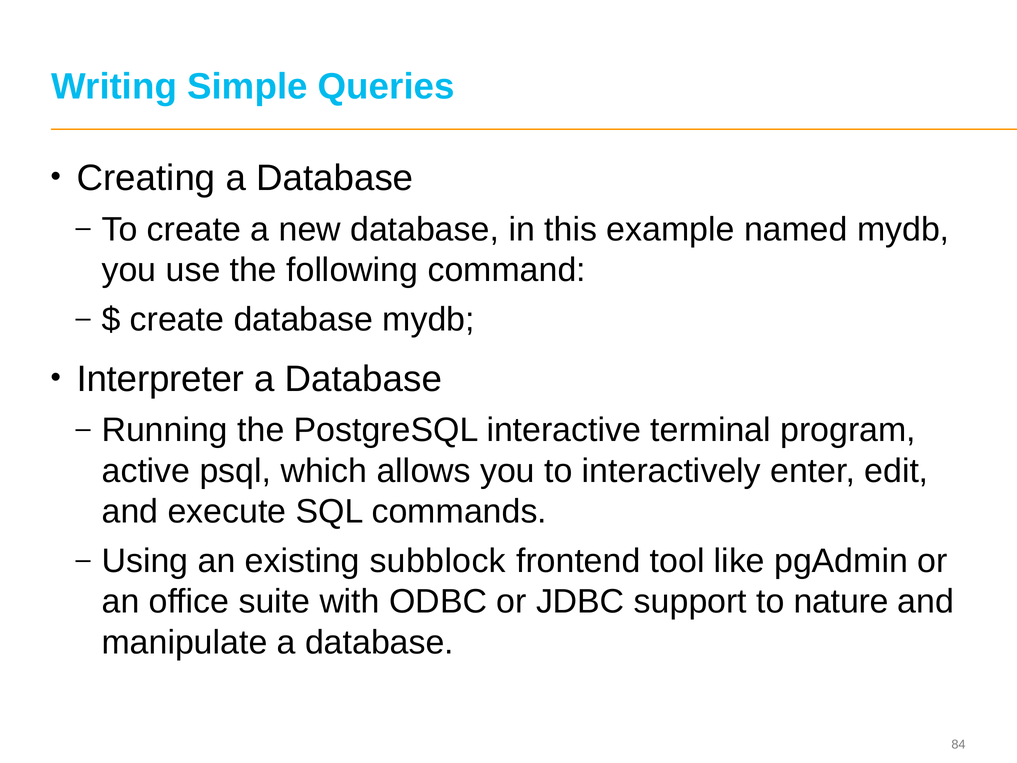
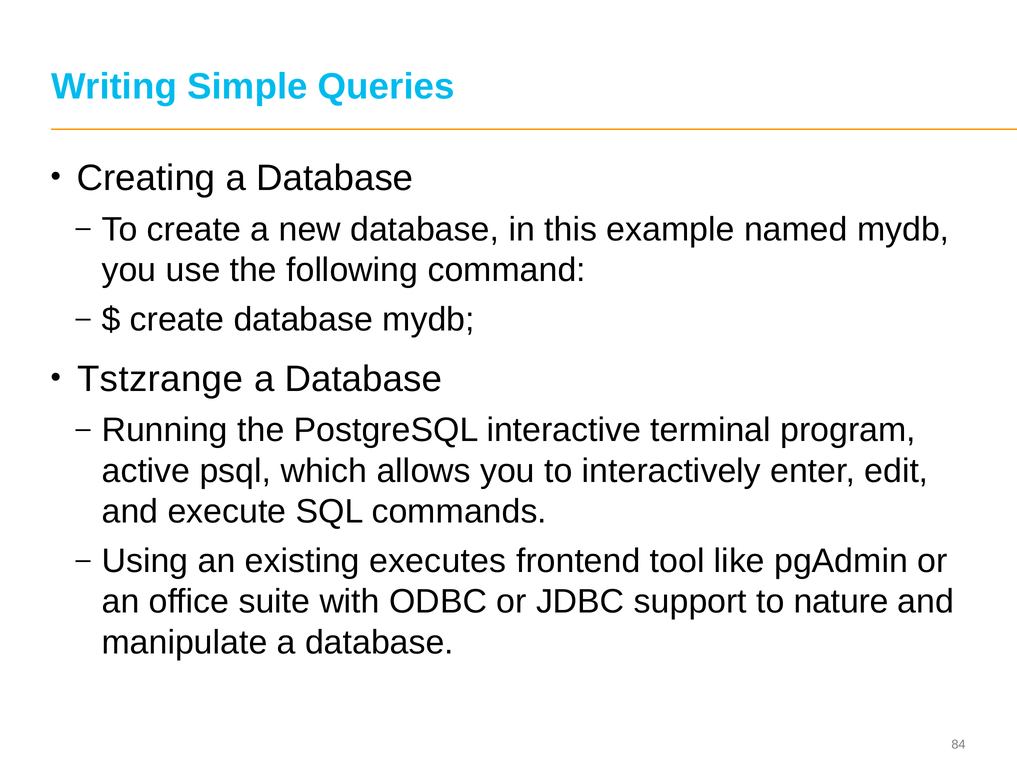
Interpreter: Interpreter -> Tstzrange
subblock: subblock -> executes
